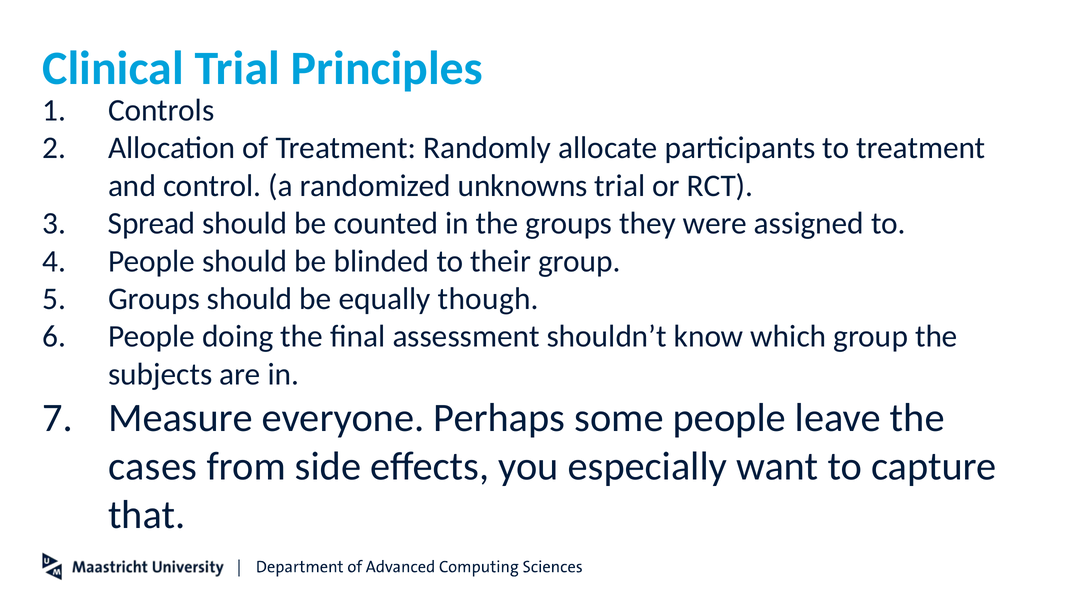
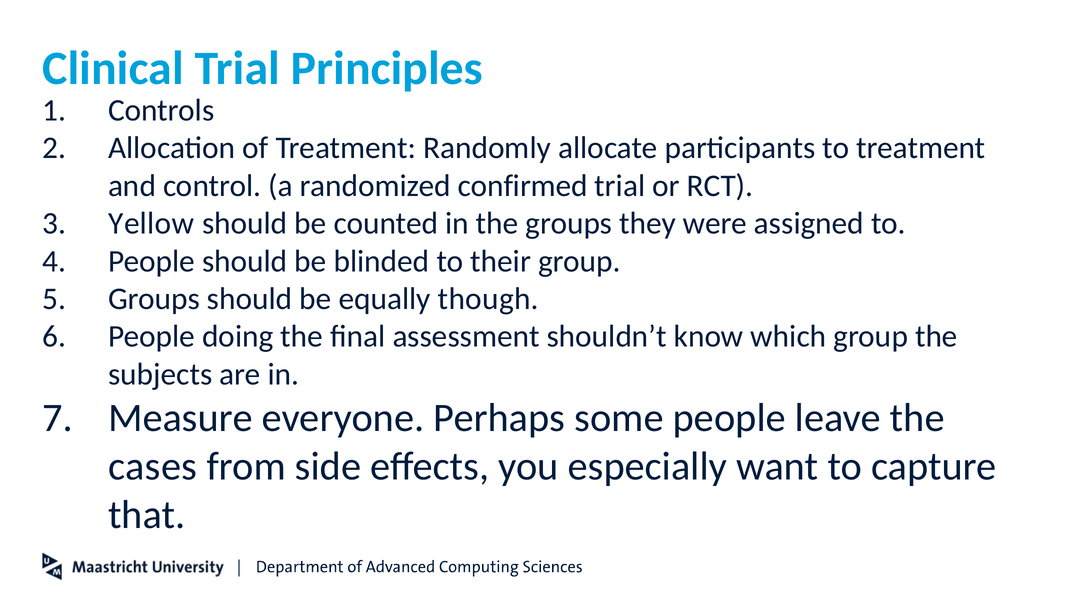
unknowns: unknowns -> confirmed
Spread: Spread -> Yellow
